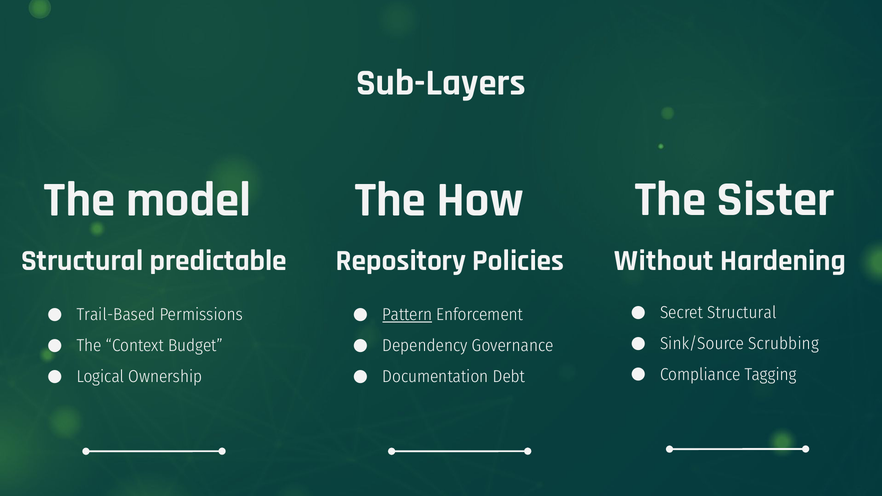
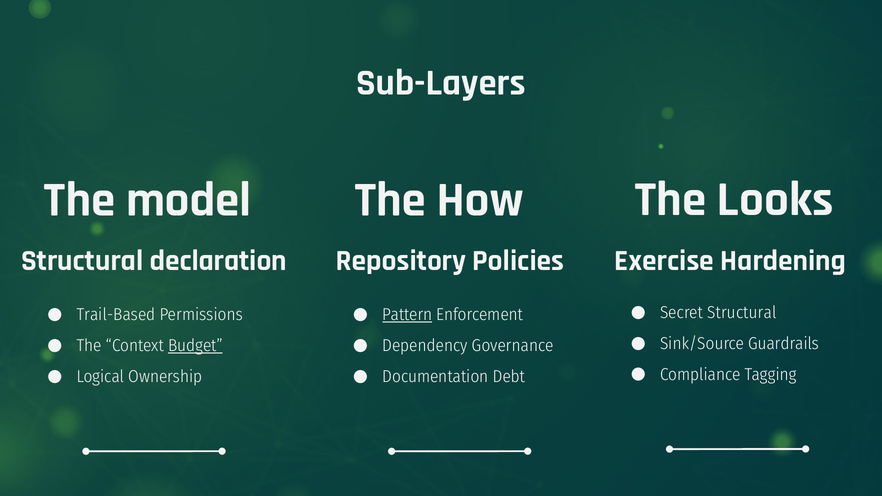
Sister: Sister -> Looks
predictable: predictable -> declaration
Without: Without -> Exercise
Scrubbing: Scrubbing -> Guardrails
Budget underline: none -> present
